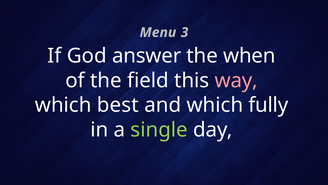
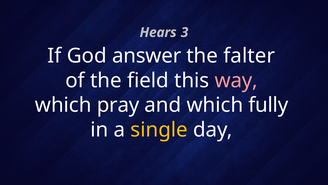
Menu: Menu -> Hears
when: when -> falter
best: best -> pray
single colour: light green -> yellow
